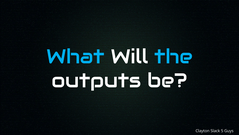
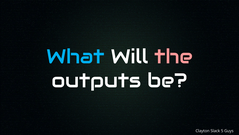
the colour: light blue -> pink
